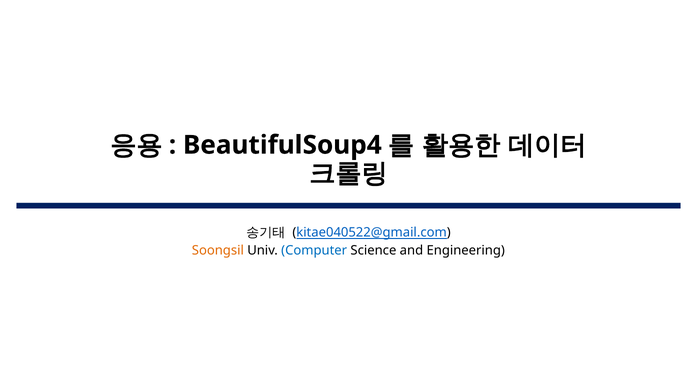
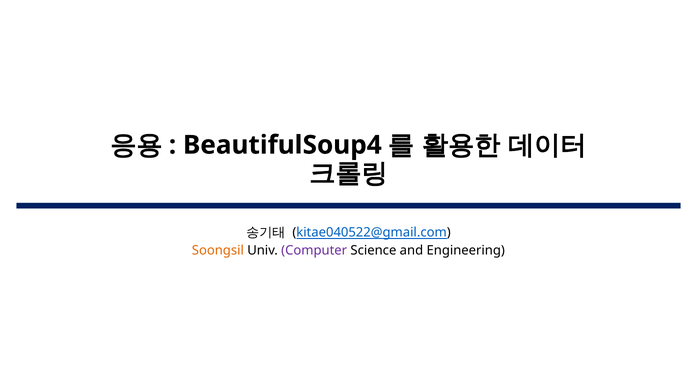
Computer colour: blue -> purple
